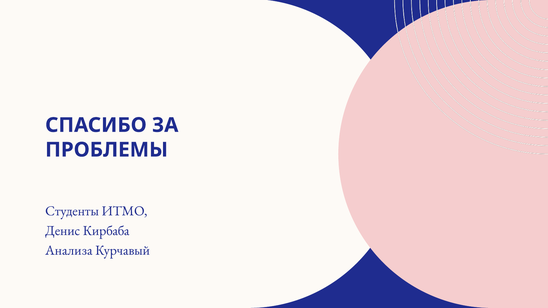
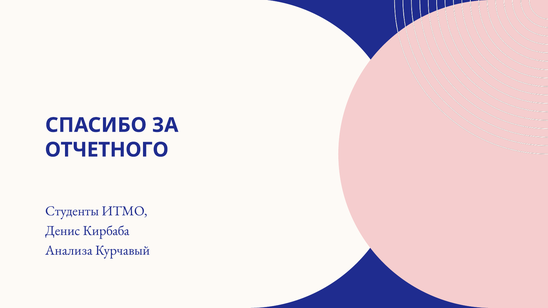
ПРОБЛЕМЫ: ПРОБЛЕМЫ -> ОТЧЕТНОГО
